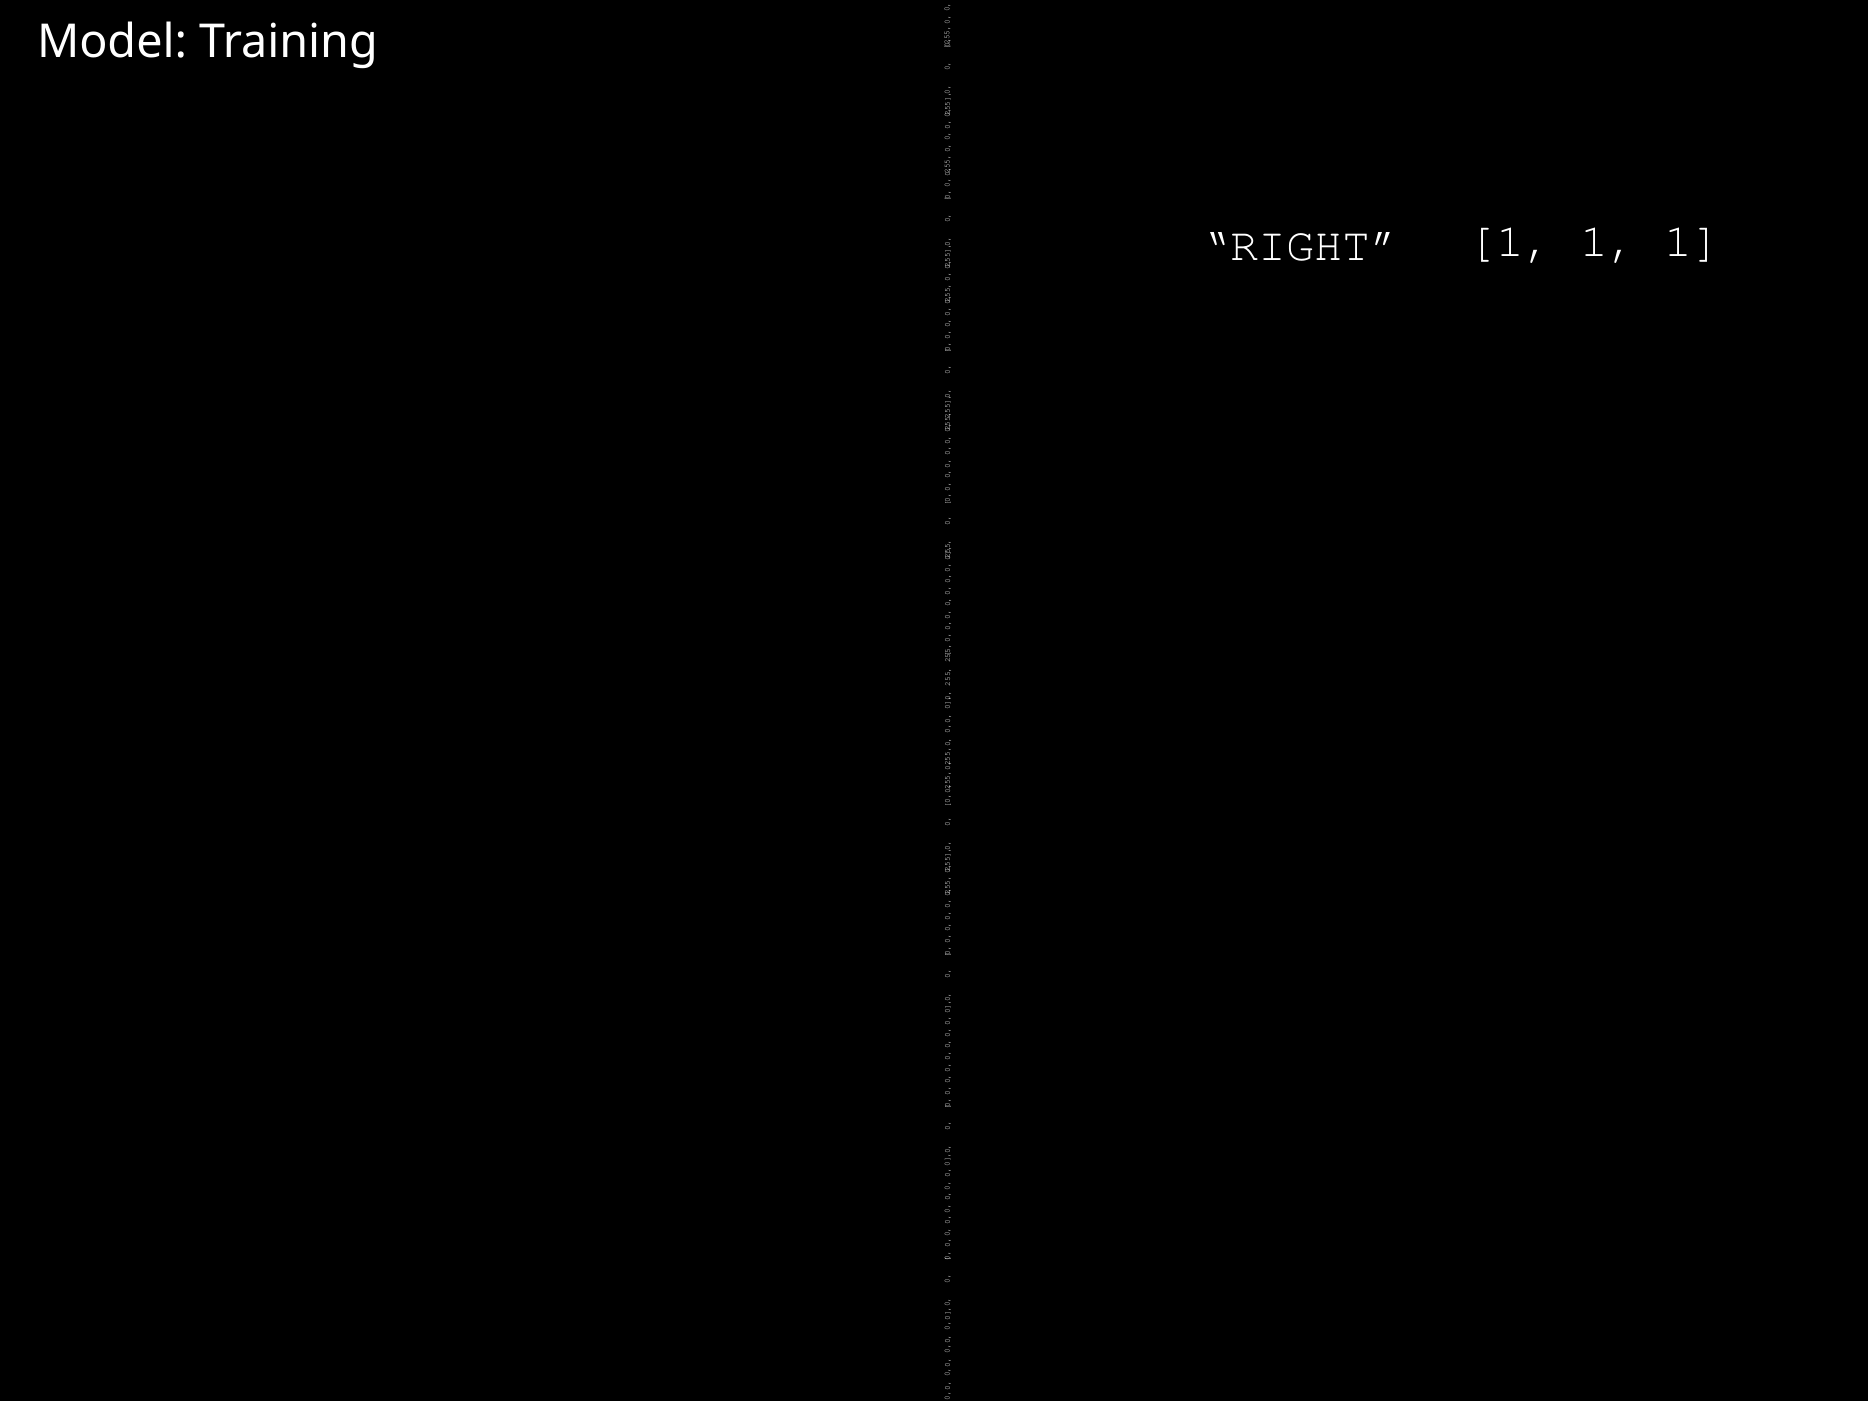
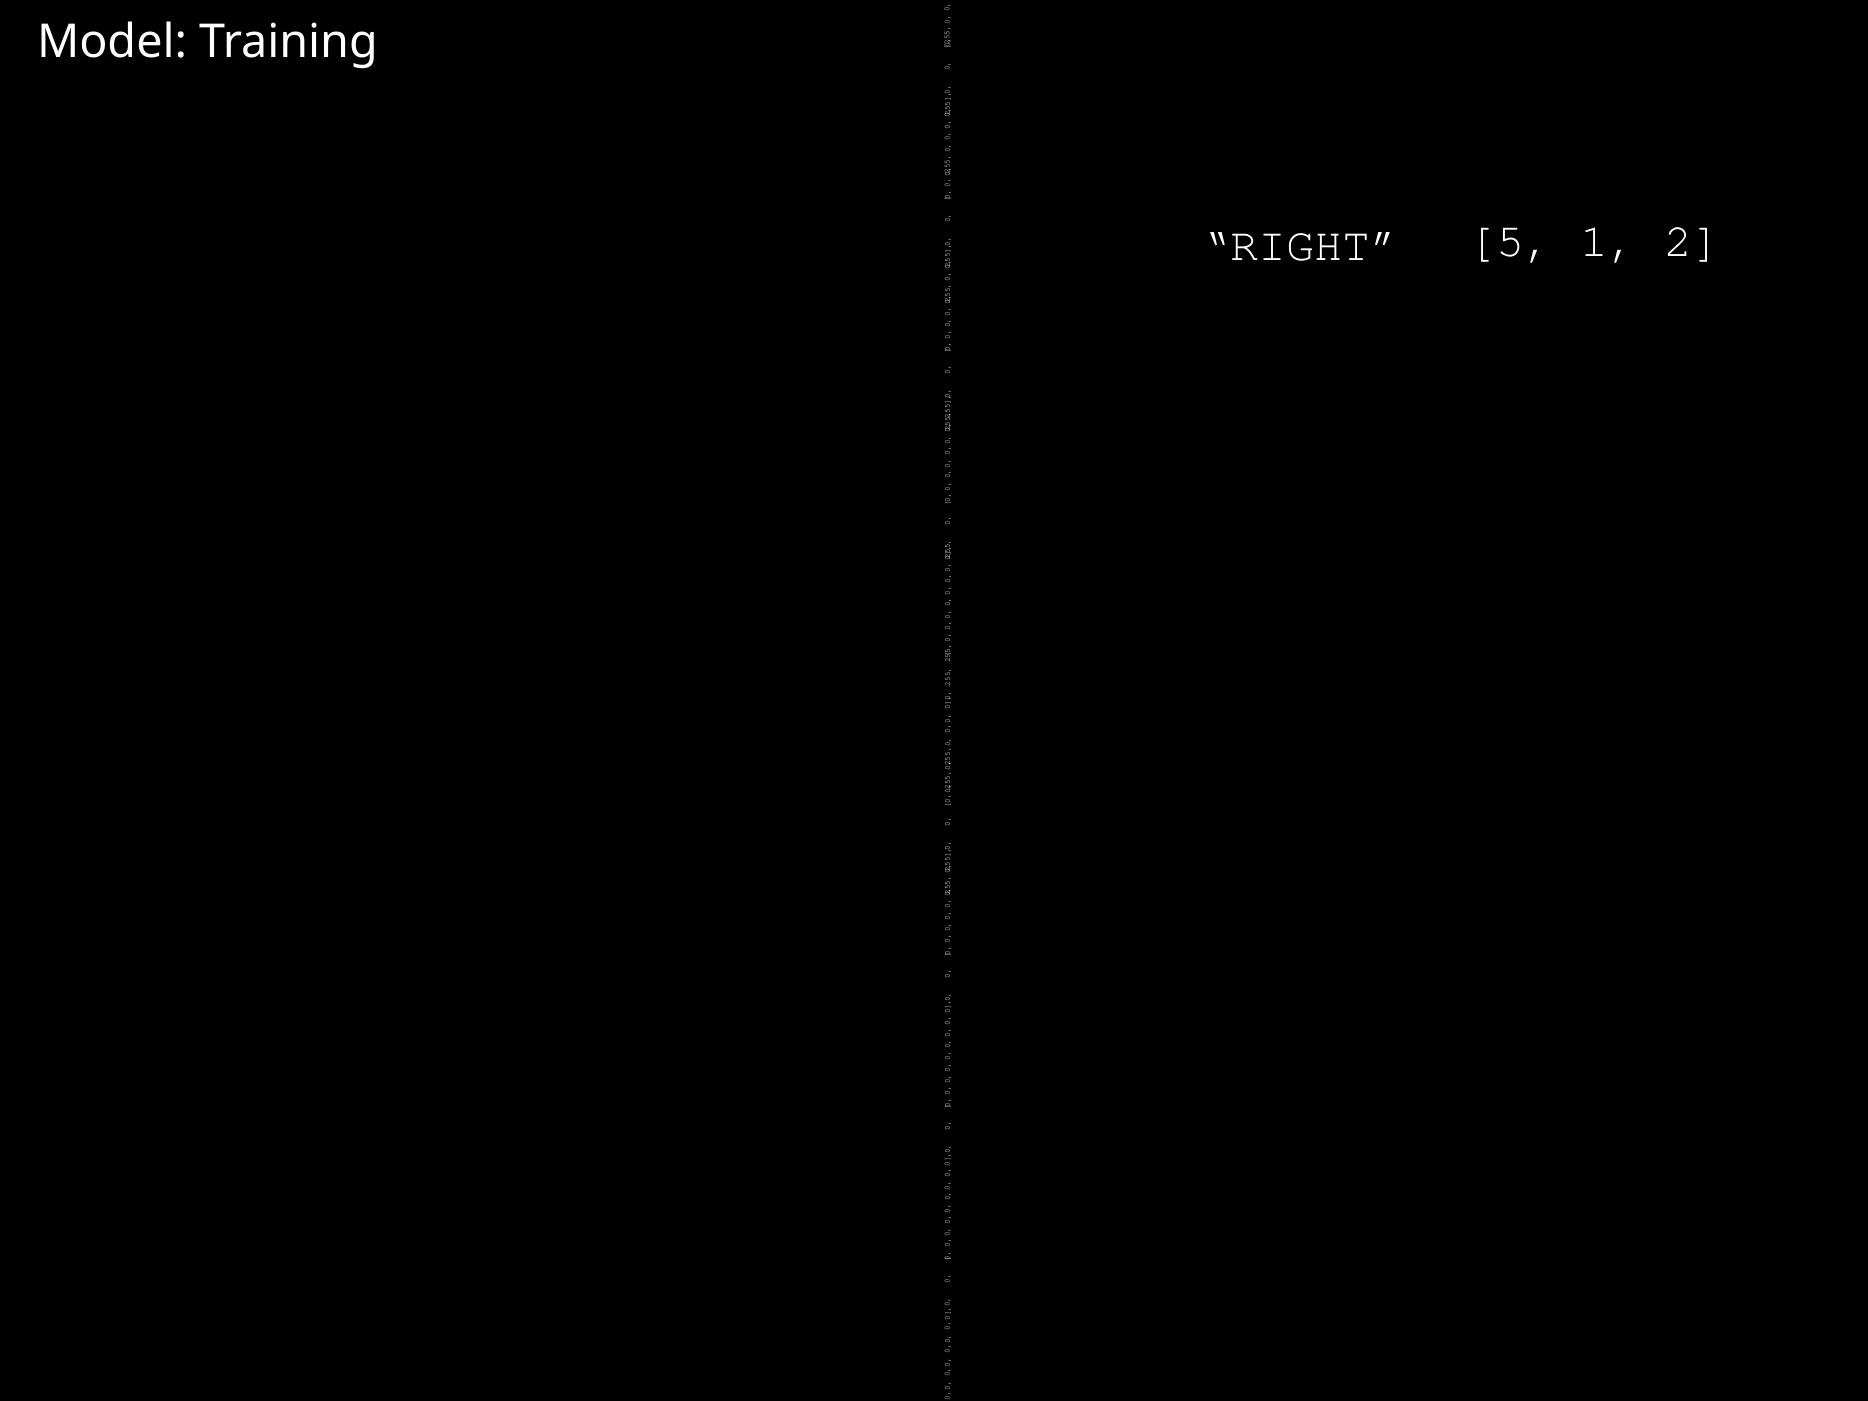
RIGHT 1: 1 -> 5
1 at (1692, 241): 1 -> 2
